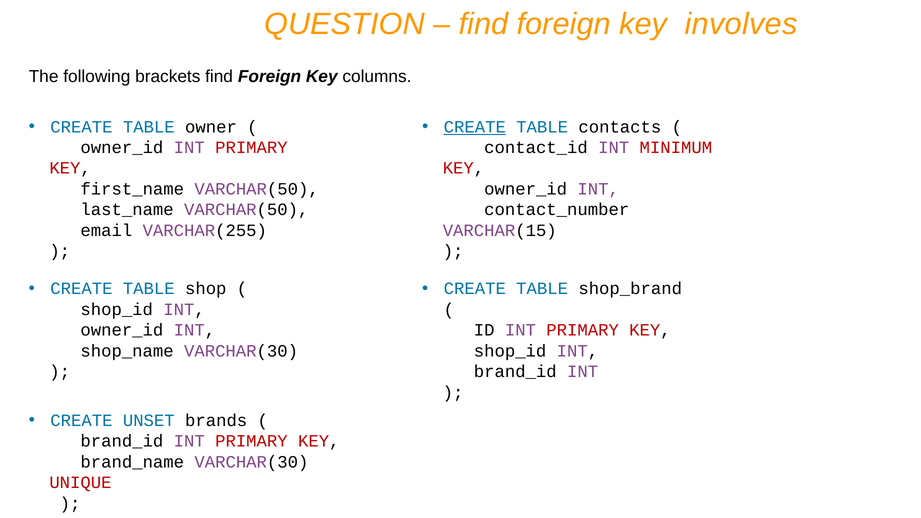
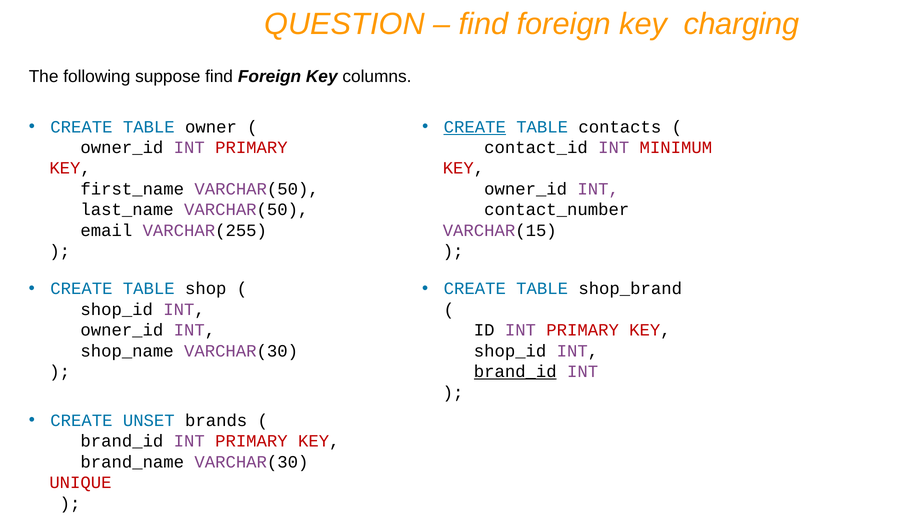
involves: involves -> charging
brackets: brackets -> suppose
brand_id at (515, 372) underline: none -> present
